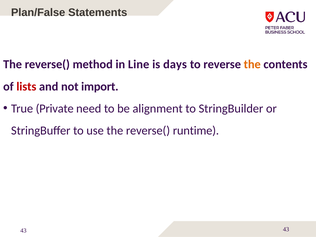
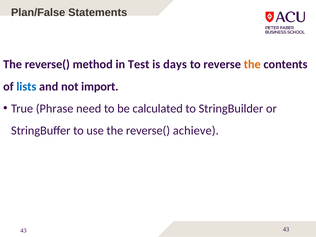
Line: Line -> Test
lists colour: red -> blue
Private: Private -> Phrase
alignment: alignment -> calculated
runtime: runtime -> achieve
